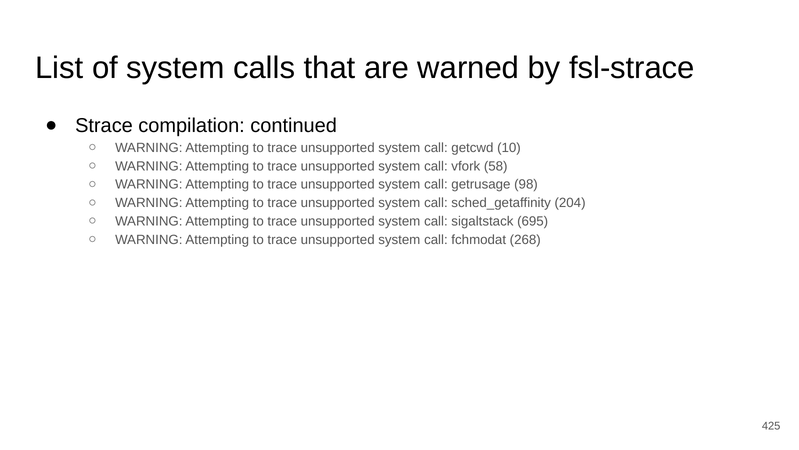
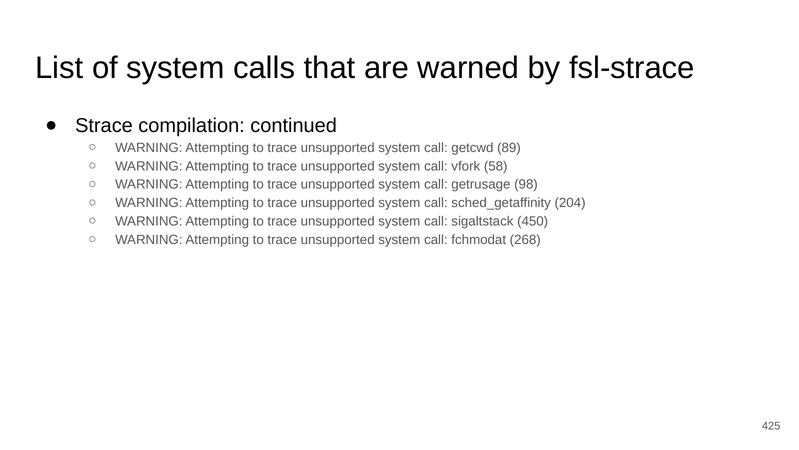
10: 10 -> 89
695: 695 -> 450
